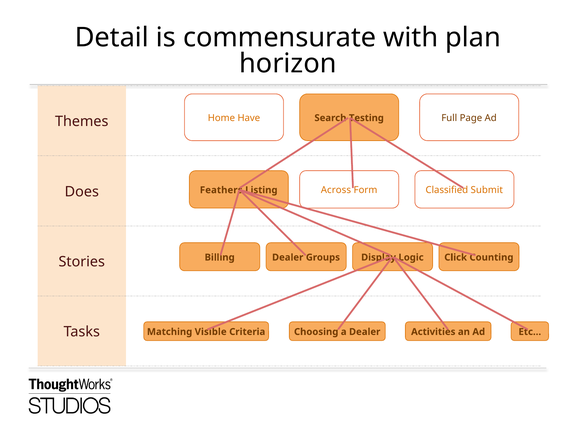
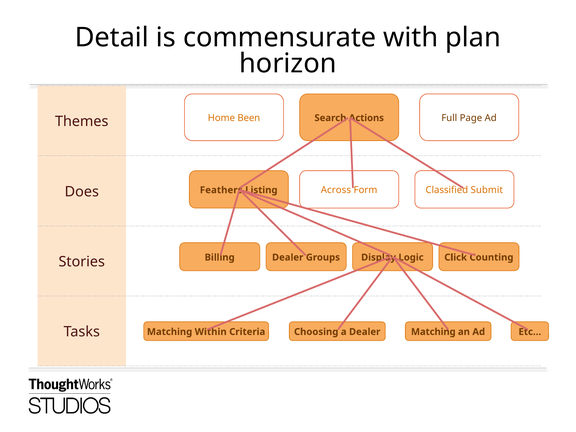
Have: Have -> Been
Testing: Testing -> Actions
Visible: Visible -> Within
Dealer Activities: Activities -> Matching
